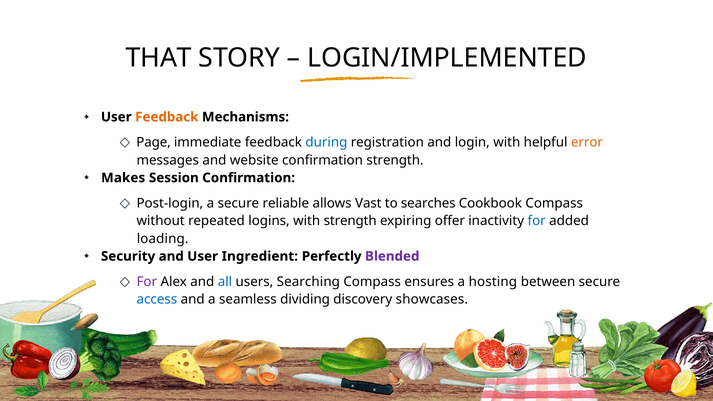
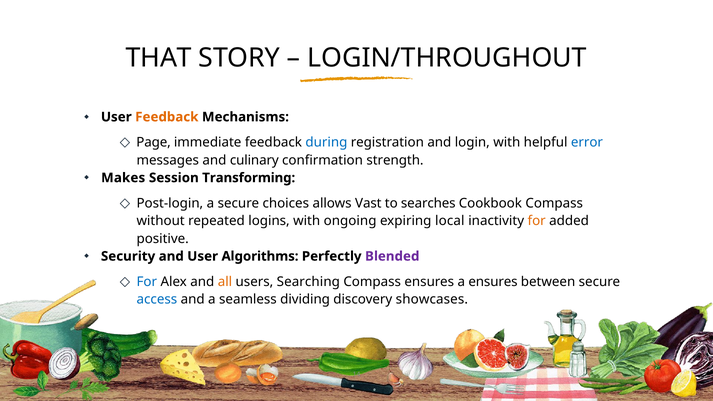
LOGIN/IMPLEMENTED: LOGIN/IMPLEMENTED -> LOGIN/THROUGHOUT
error colour: orange -> blue
website: website -> culinary
Session Confirmation: Confirmation -> Transforming
reliable: reliable -> choices
with strength: strength -> ongoing
offer: offer -> local
for at (537, 221) colour: blue -> orange
loading: loading -> positive
Ingredient: Ingredient -> Algorithms
For at (147, 282) colour: purple -> blue
all colour: blue -> orange
a hosting: hosting -> ensures
